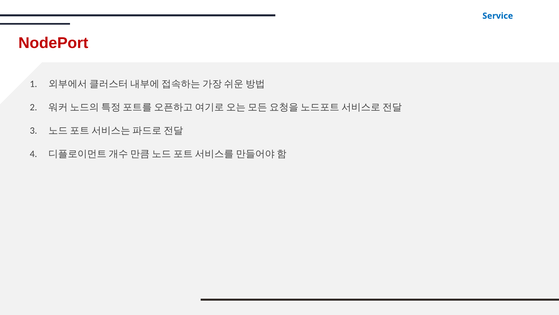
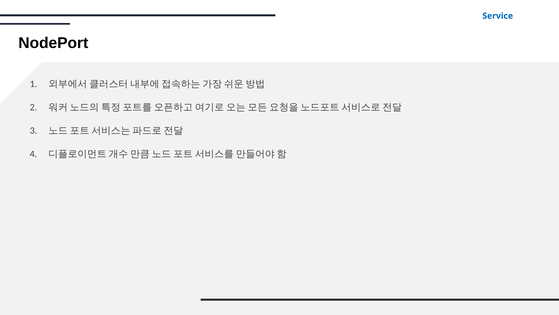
NodePort colour: red -> black
